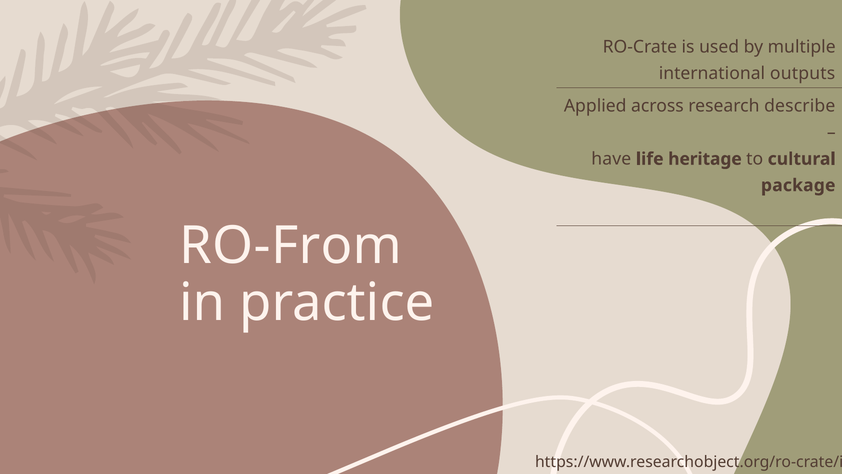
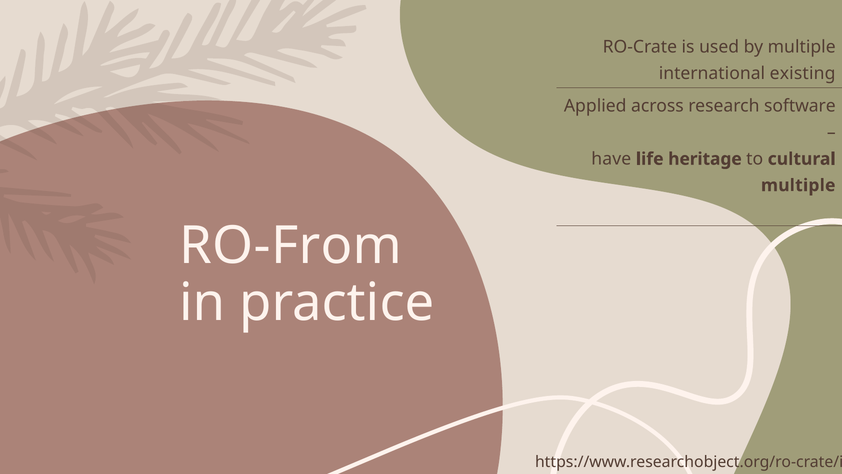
outputs: outputs -> existing
describe: describe -> software
package at (798, 185): package -> multiple
